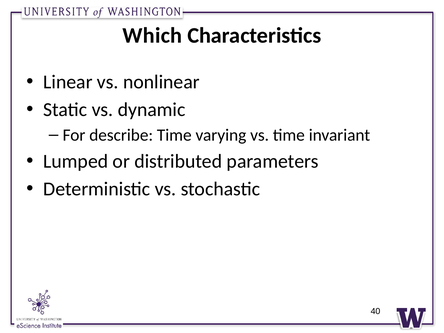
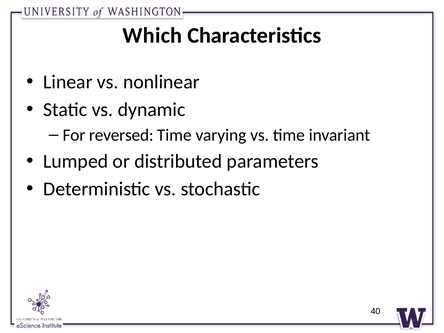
describe: describe -> reversed
